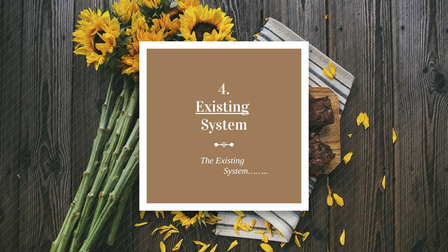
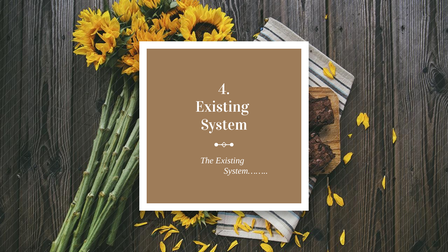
Existing at (222, 107) underline: present -> none
